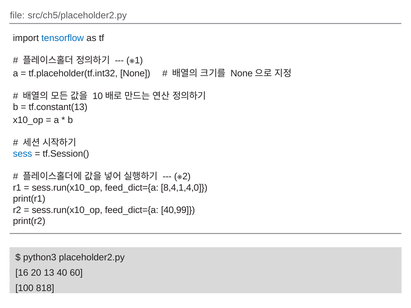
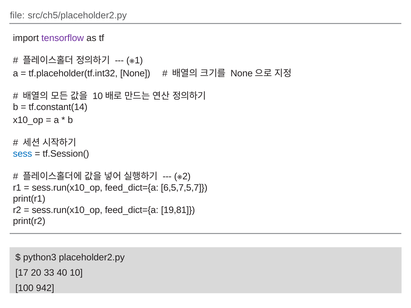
tensorflow colour: blue -> purple
tf.constant(13: tf.constant(13 -> tf.constant(14
8,4,1,4,0: 8,4,1,4,0 -> 6,5,7,5,7
40,99: 40,99 -> 19,81
16: 16 -> 17
13: 13 -> 33
60: 60 -> 10
818: 818 -> 942
